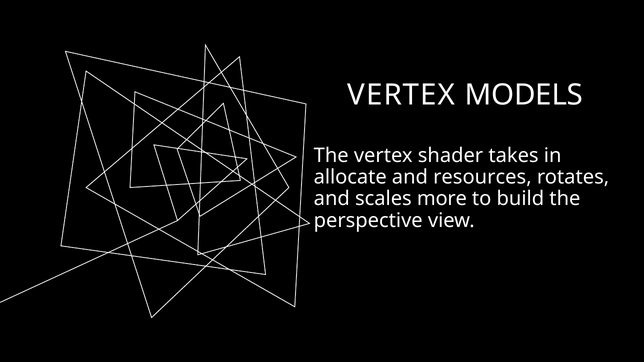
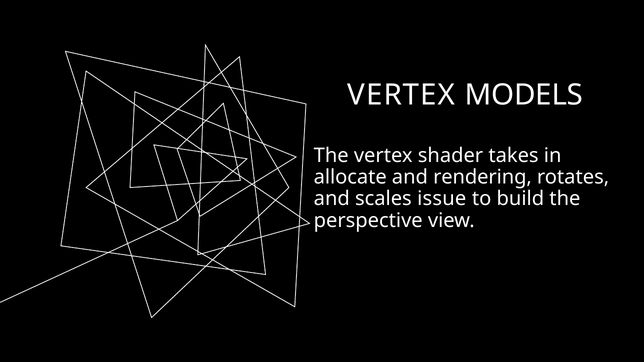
resources: resources -> rendering
more: more -> issue
